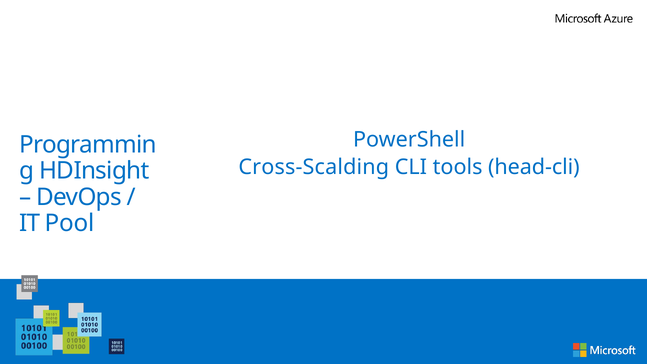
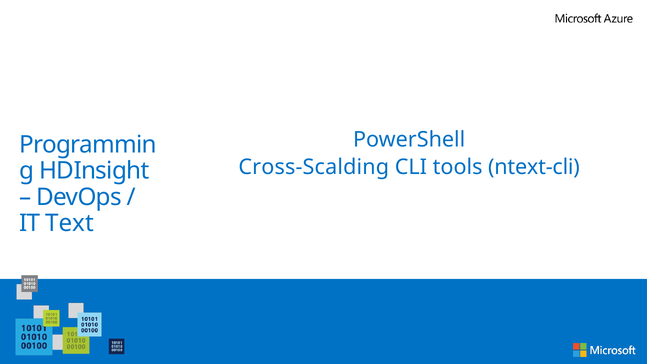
head-cli: head-cli -> ntext-cli
Pool: Pool -> Text
